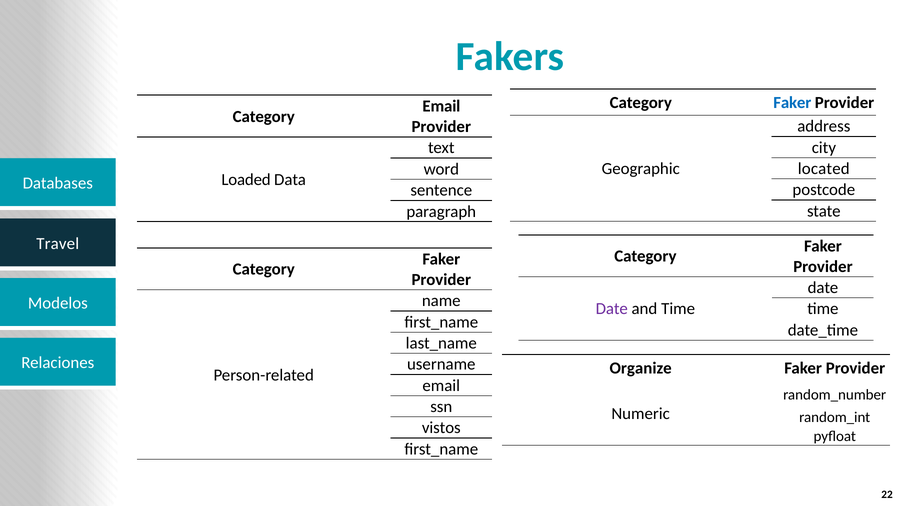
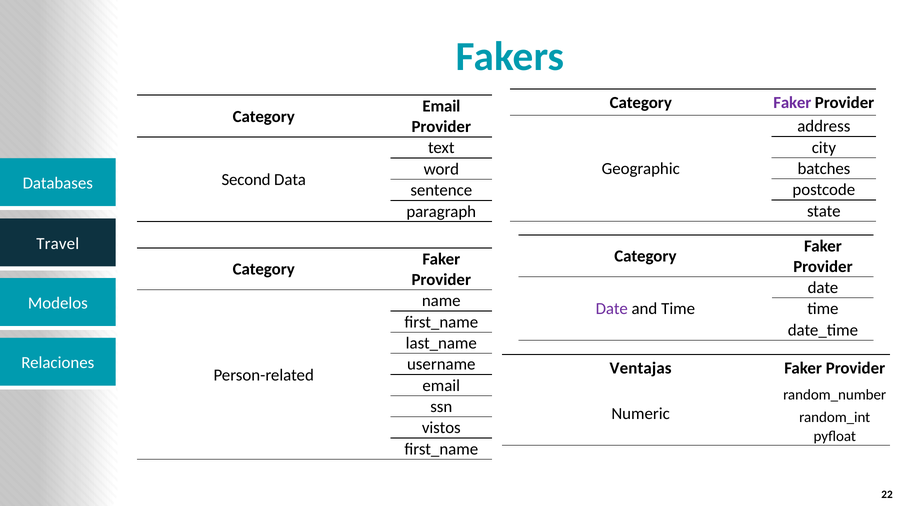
Faker at (792, 103) colour: blue -> purple
located: located -> batches
Loaded: Loaded -> Second
Organize: Organize -> Ventajas
